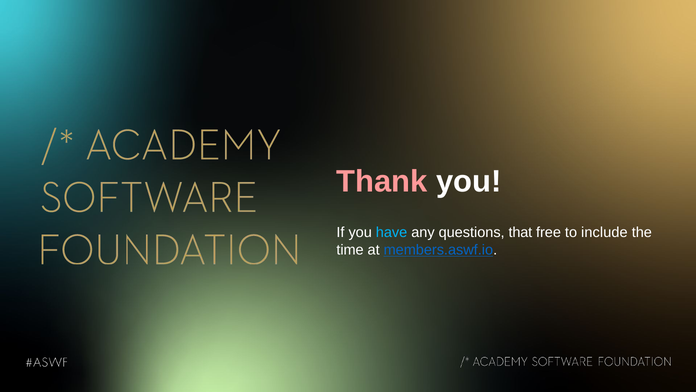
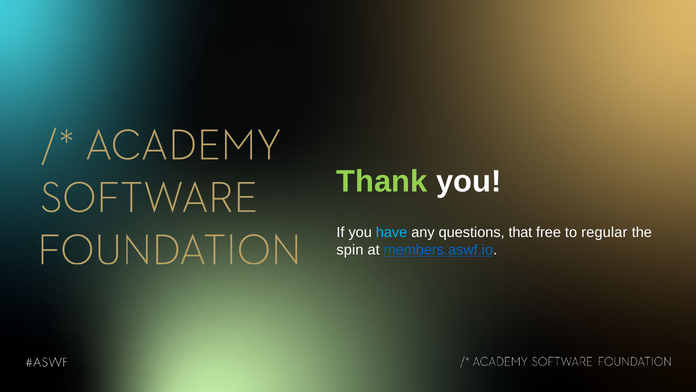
Thank colour: pink -> light green
include: include -> regular
time: time -> spin
